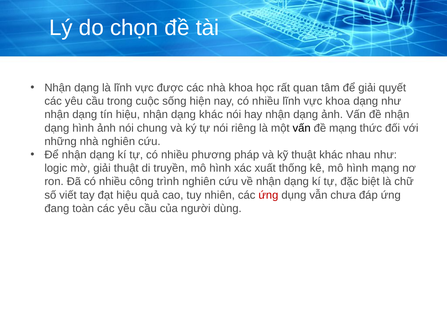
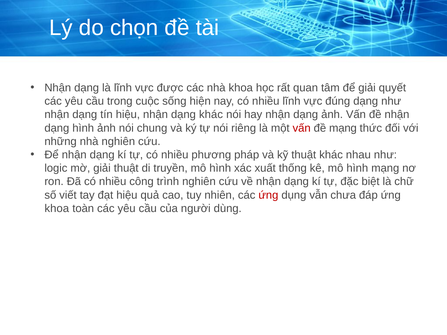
vực khoa: khoa -> đúng
vấn at (302, 128) colour: black -> red
đang at (57, 209): đang -> khoa
